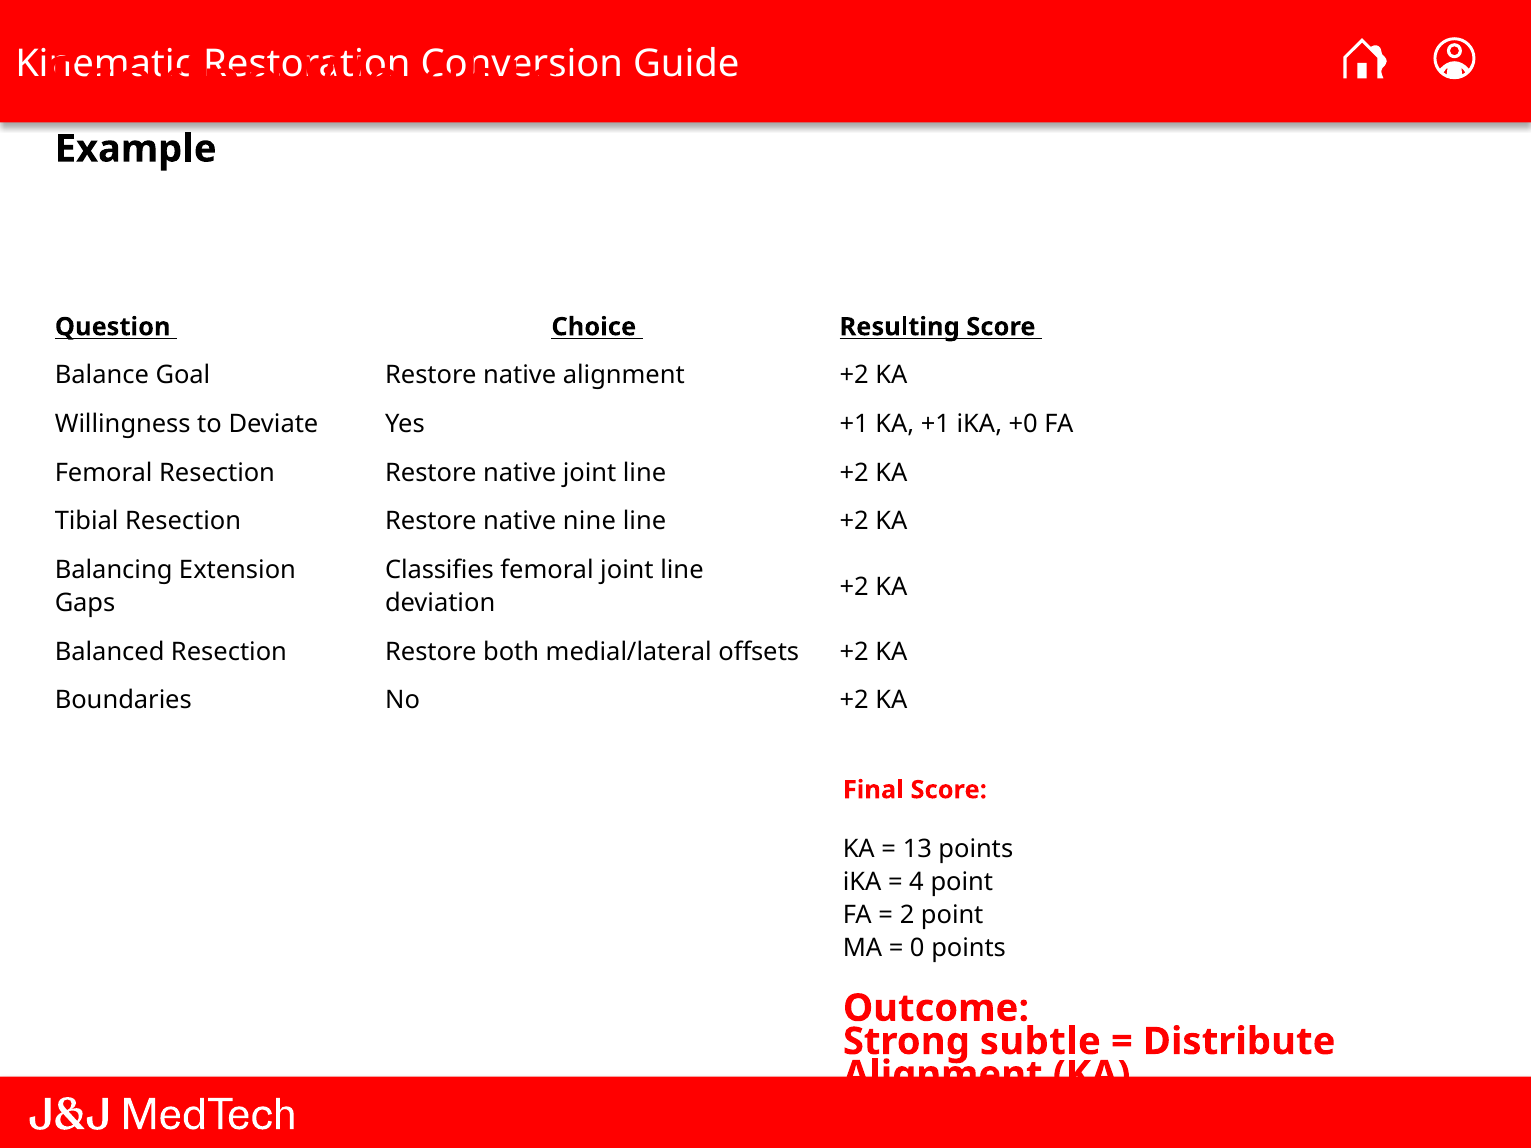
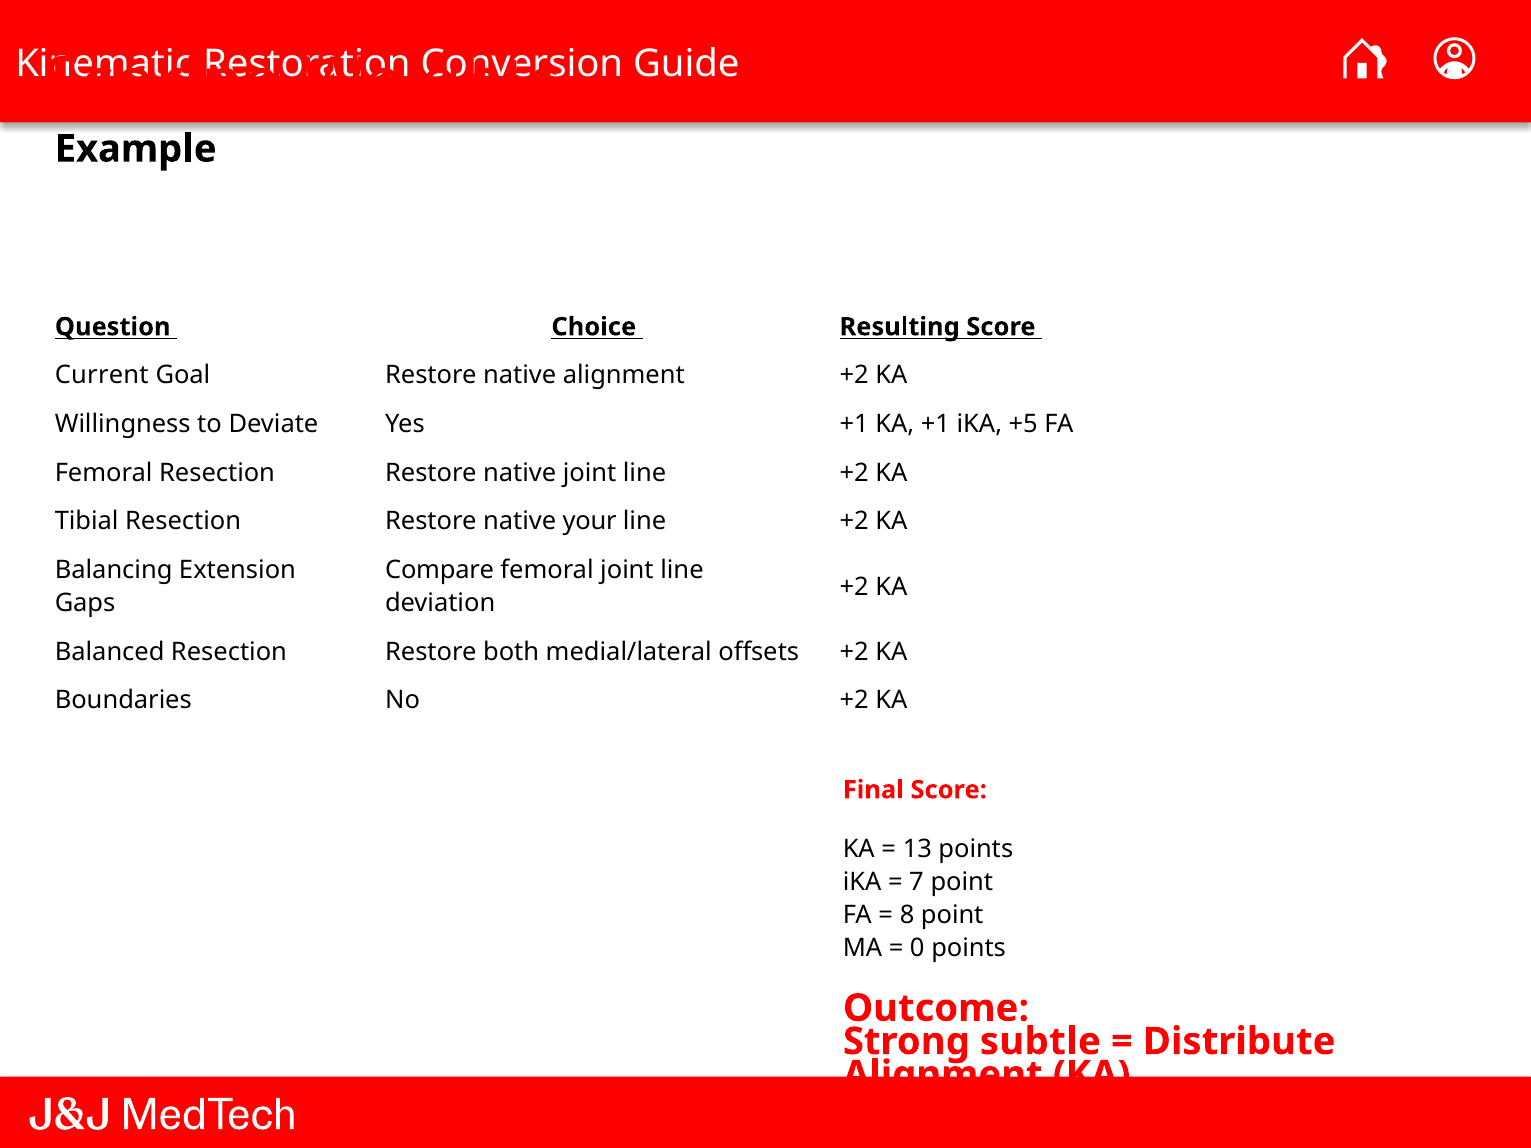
Balance: Balance -> Current
+0: +0 -> +5
nine: nine -> your
Classifies: Classifies -> Compare
4: 4 -> 7
2: 2 -> 8
